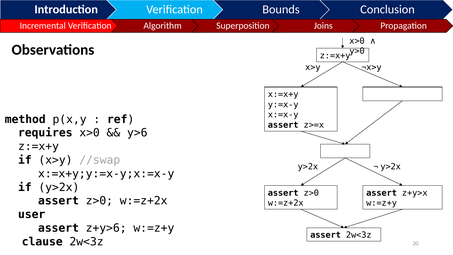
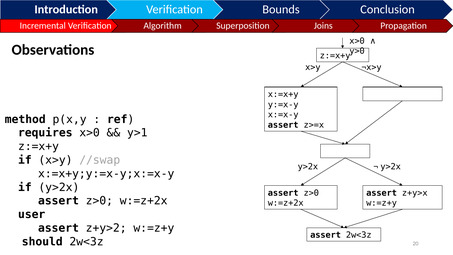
y>6: y>6 -> y>1
z+y>6: z+y>6 -> z+y>2
clause: clause -> should
